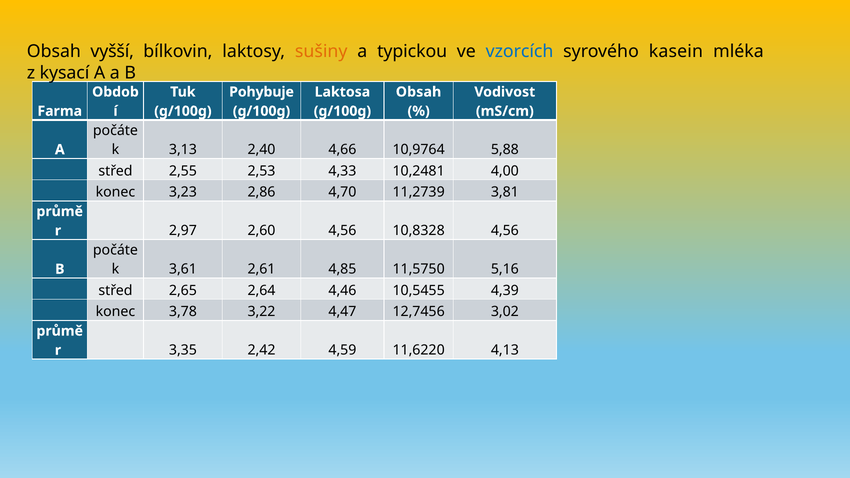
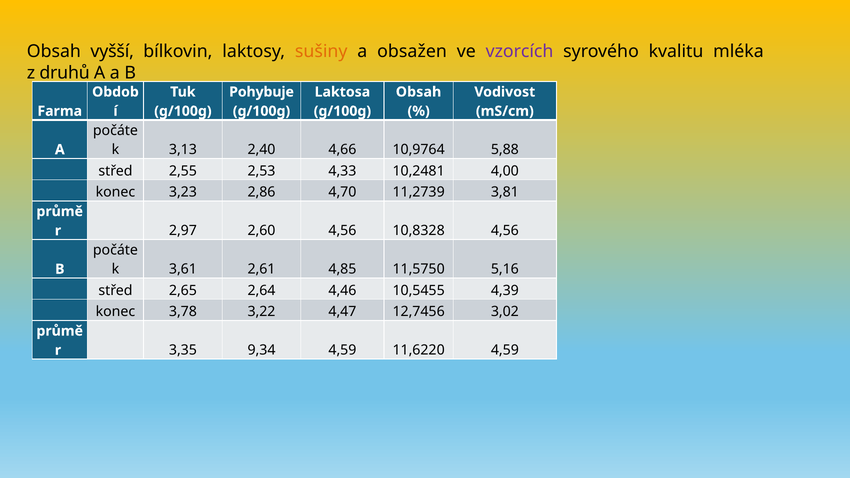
typickou: typickou -> obsažen
vzorcích colour: blue -> purple
kasein: kasein -> kvalitu
kysací: kysací -> druhů
2,42: 2,42 -> 9,34
11,6220 4,13: 4,13 -> 4,59
